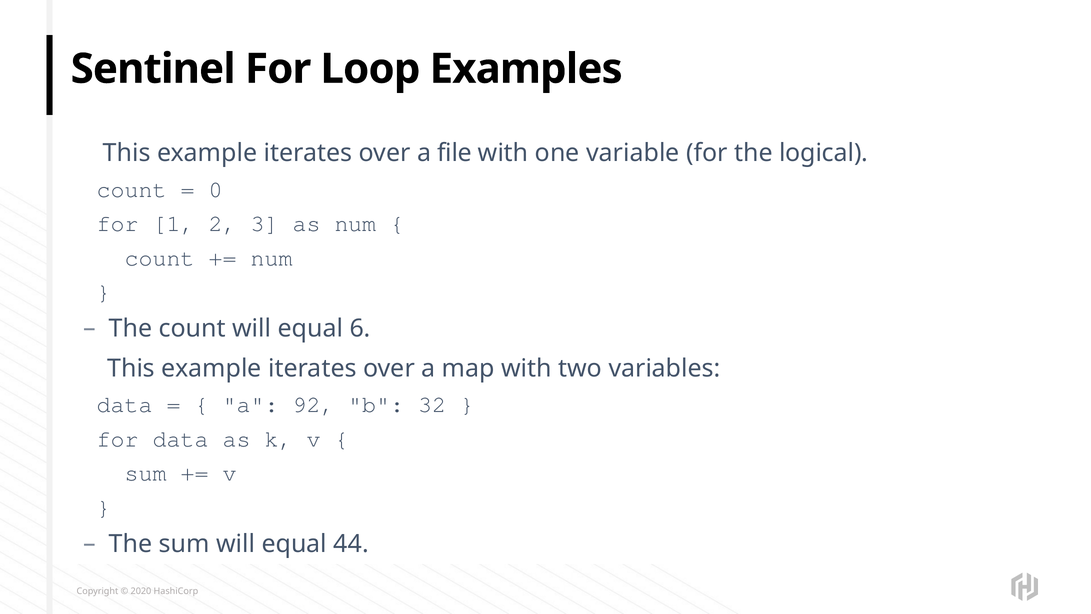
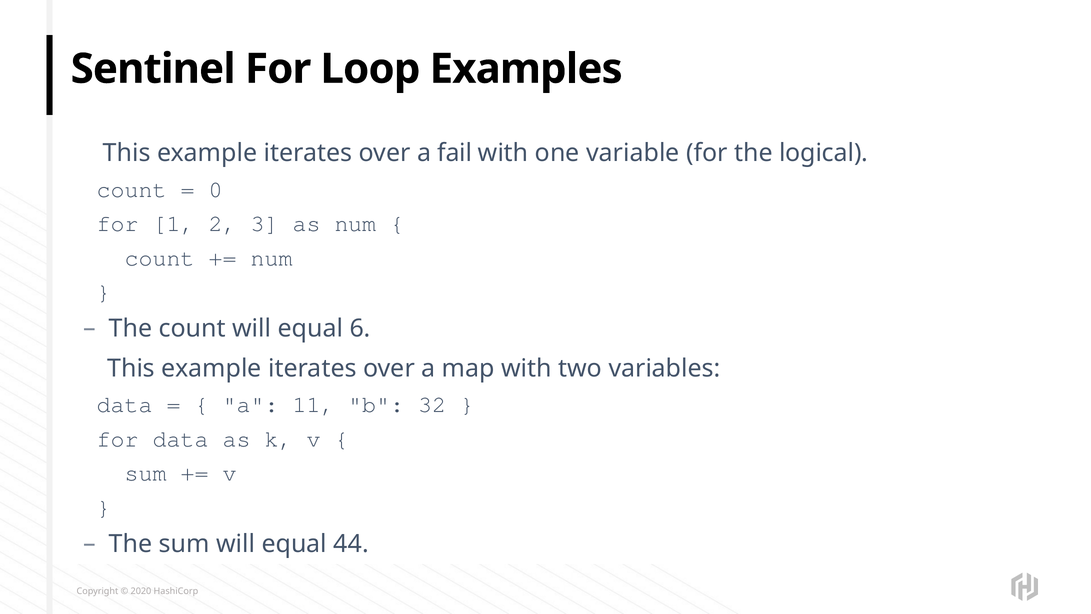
file: file -> fail
92: 92 -> 11
